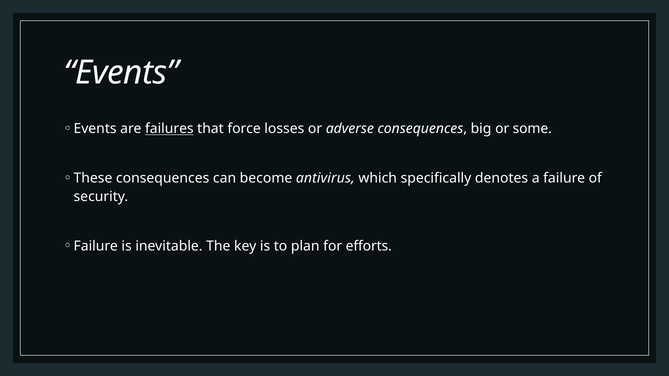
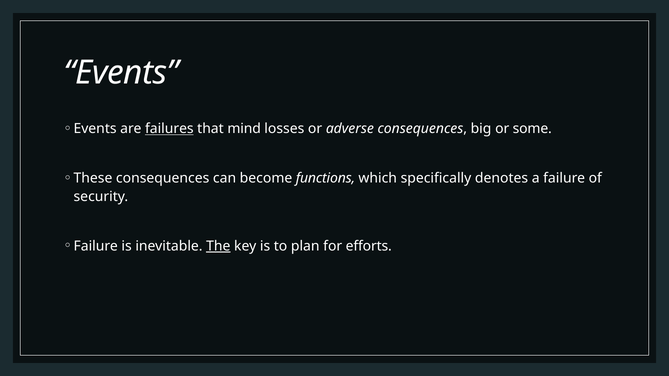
force: force -> mind
antivirus: antivirus -> functions
The underline: none -> present
